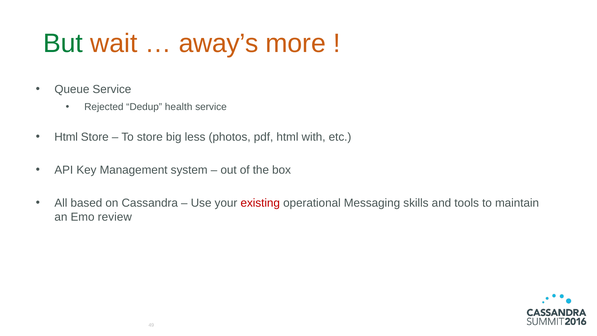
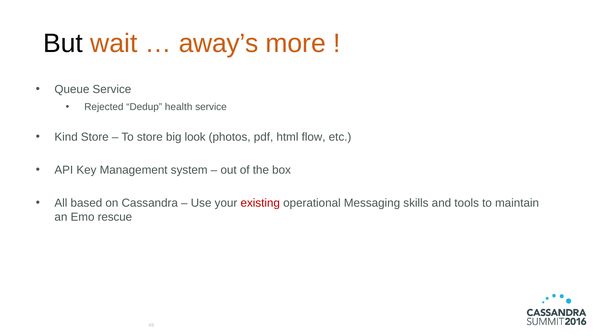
But colour: green -> black
Html at (66, 137): Html -> Kind
less: less -> look
with: with -> flow
review: review -> rescue
